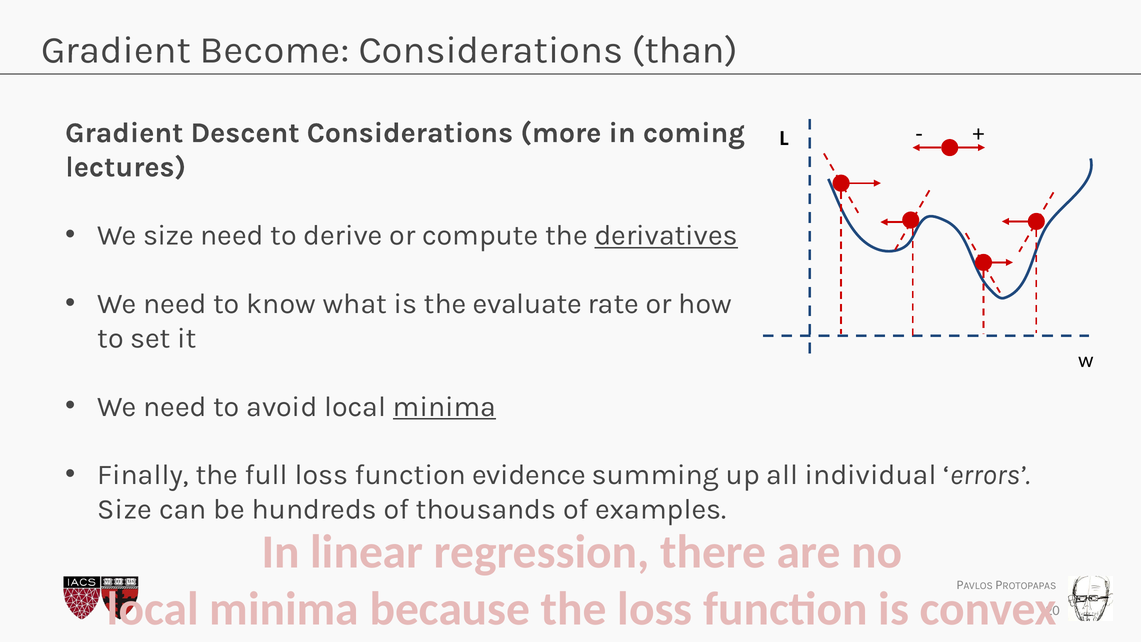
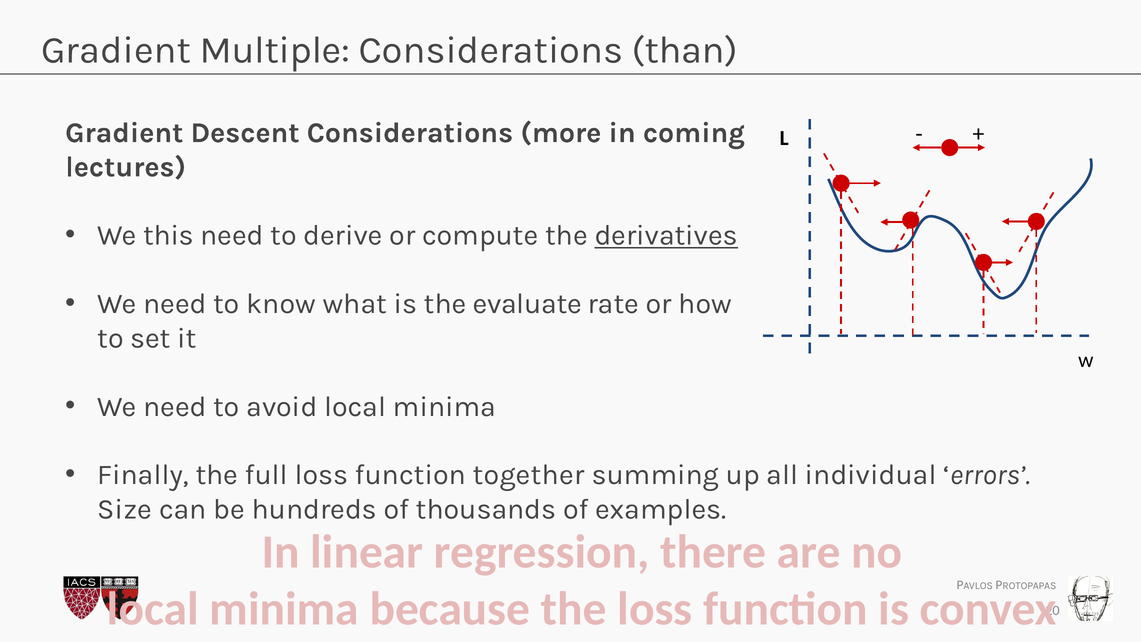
Become: Become -> Multiple
We size: size -> this
minima at (444, 406) underline: present -> none
evidence: evidence -> together
